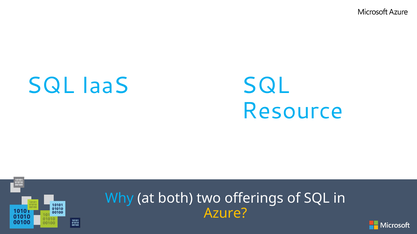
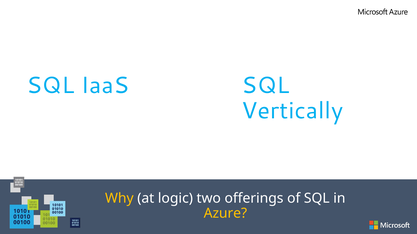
Resource: Resource -> Vertically
Why colour: light blue -> yellow
both: both -> logic
